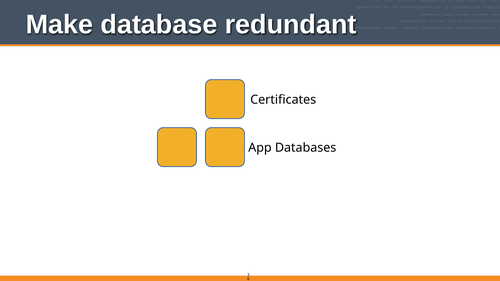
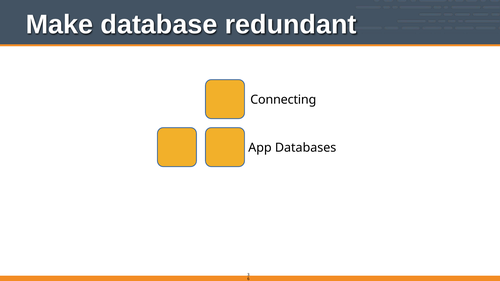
Certificates: Certificates -> Connecting
